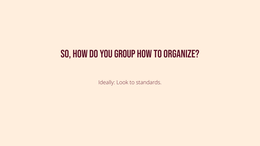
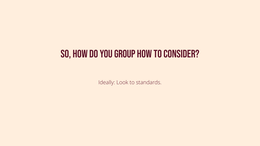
organize: organize -> consider
